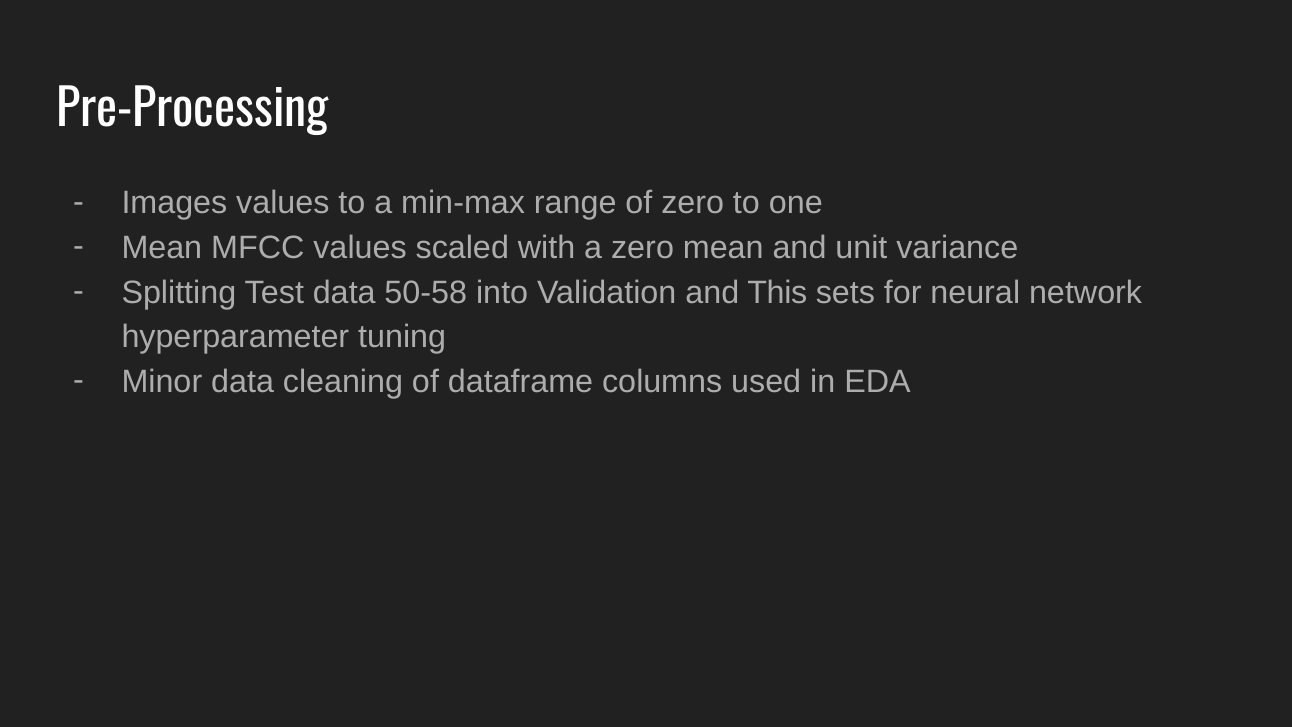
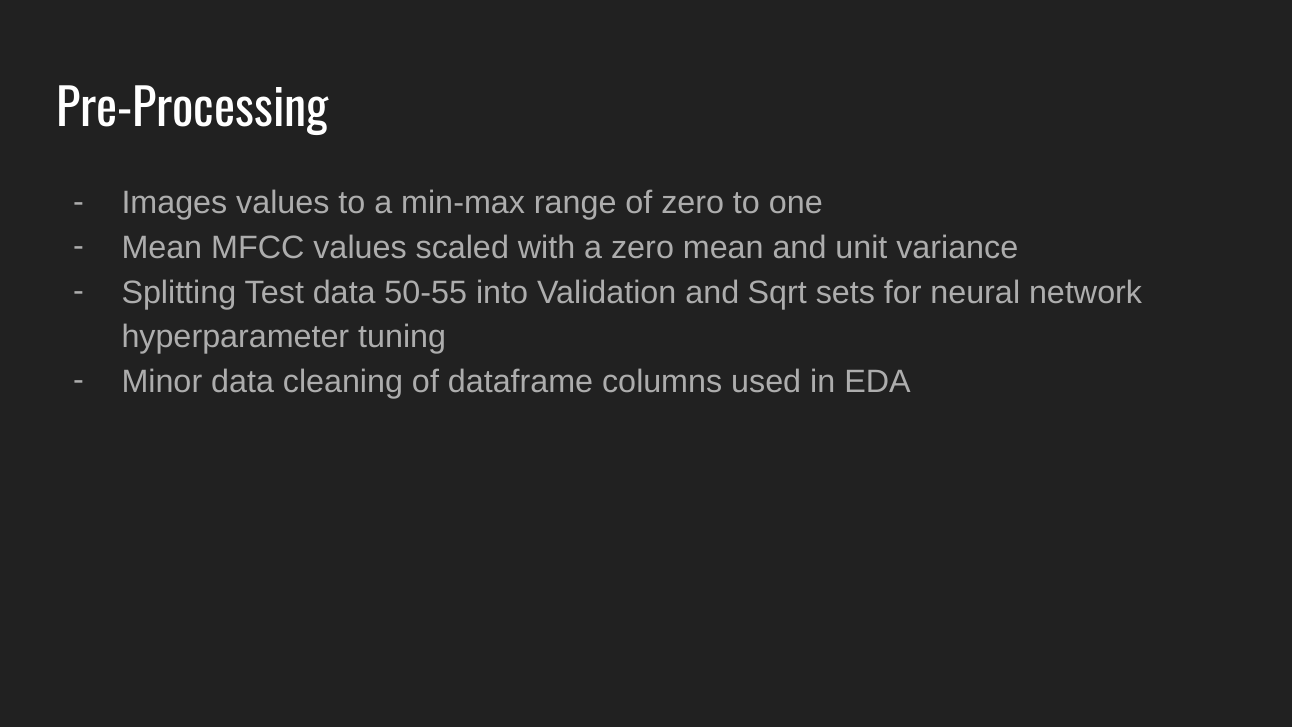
50-58: 50-58 -> 50-55
This: This -> Sqrt
